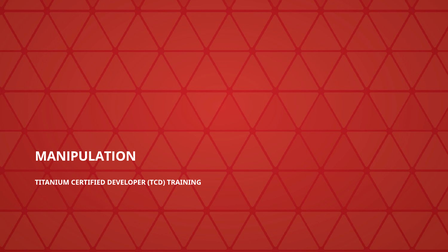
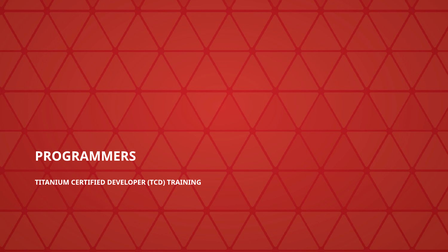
MANIPULATION: MANIPULATION -> PROGRAMMERS
